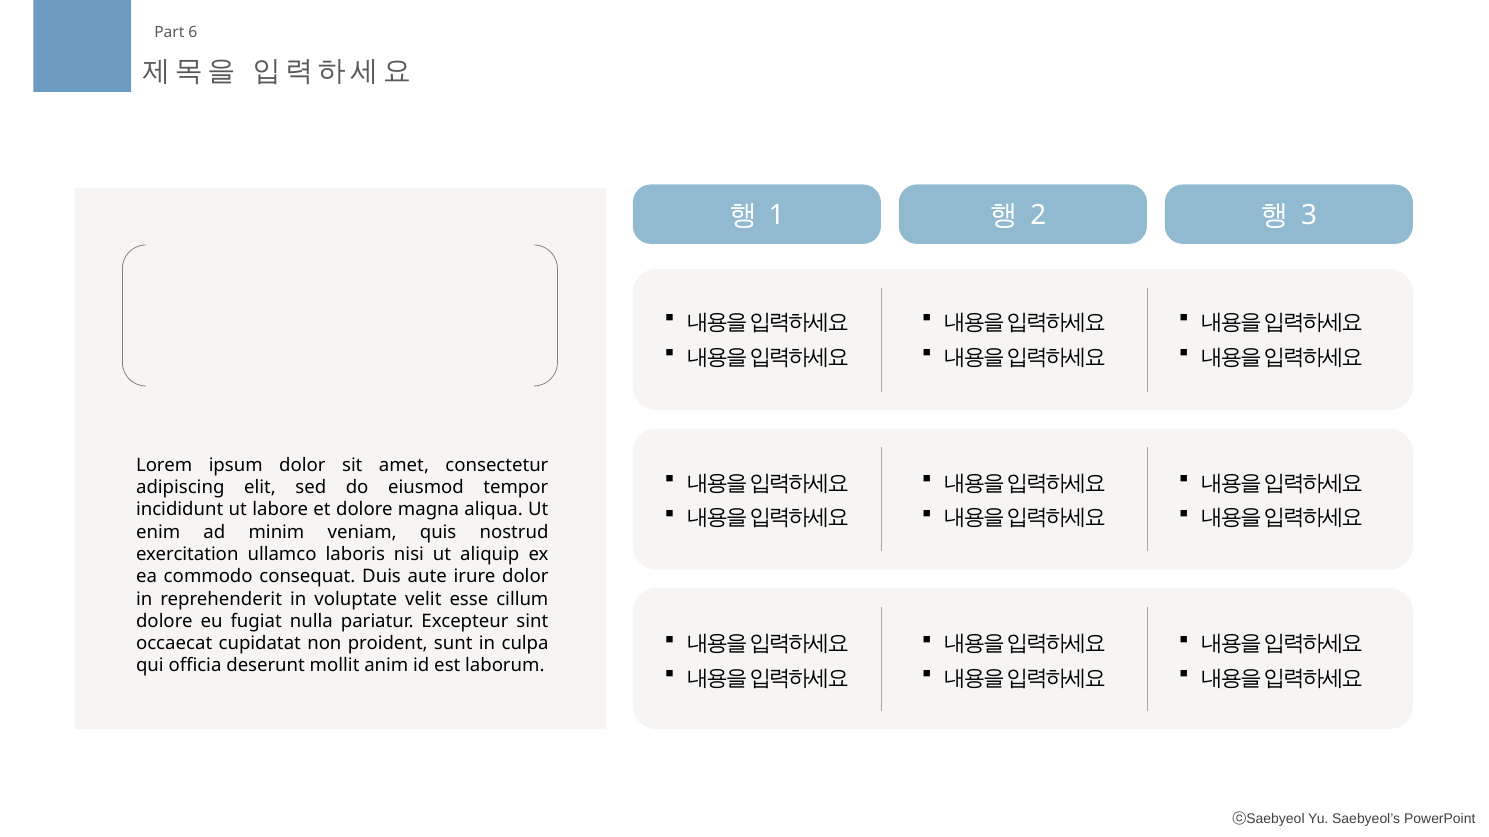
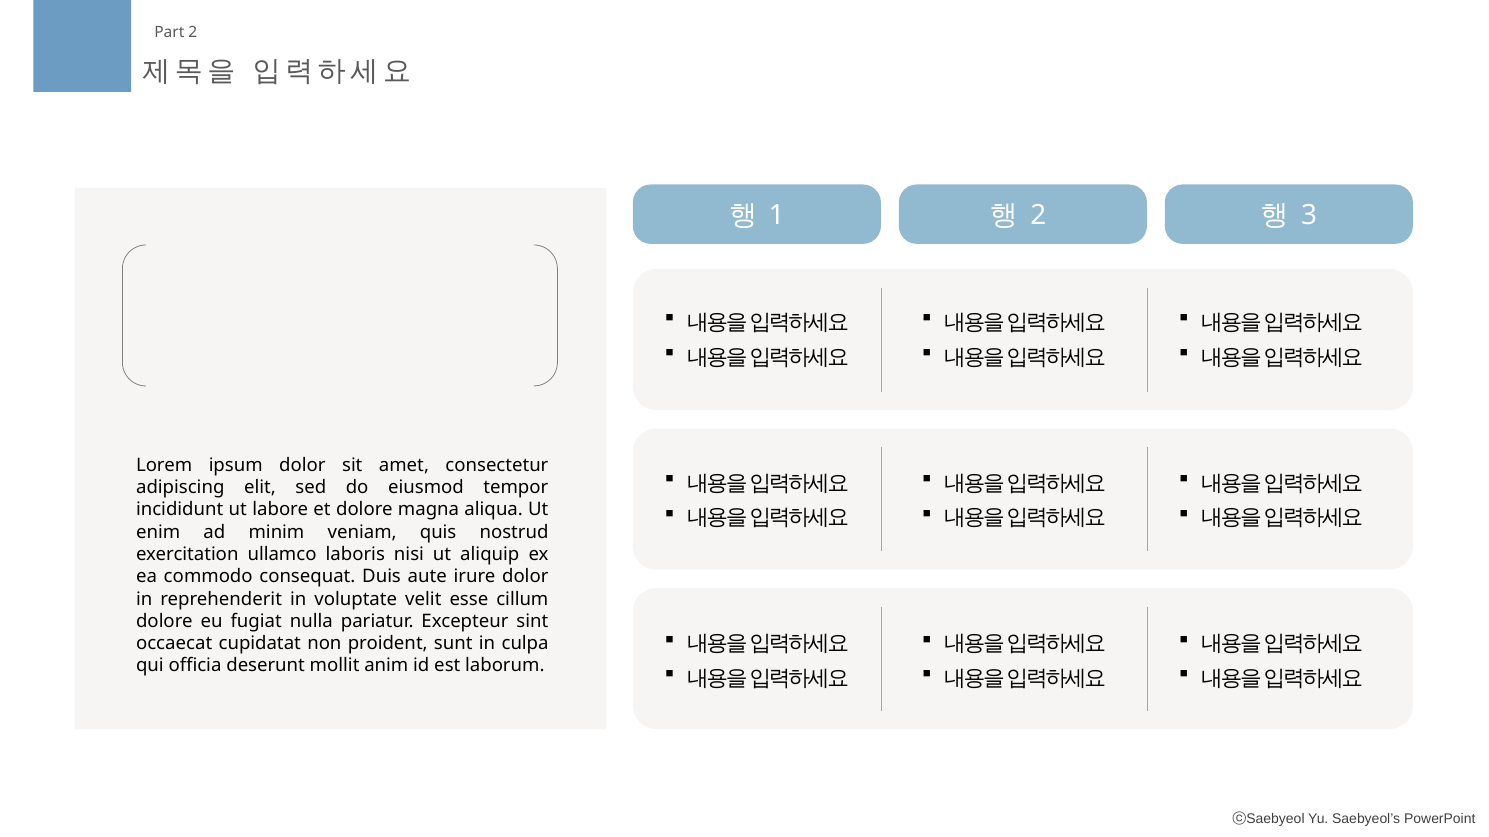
Part 6: 6 -> 2
